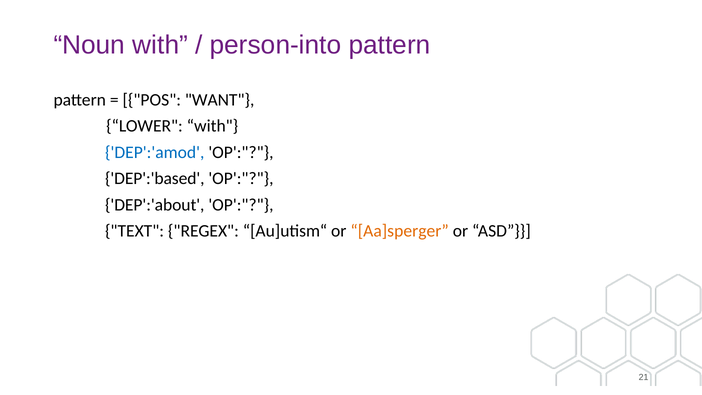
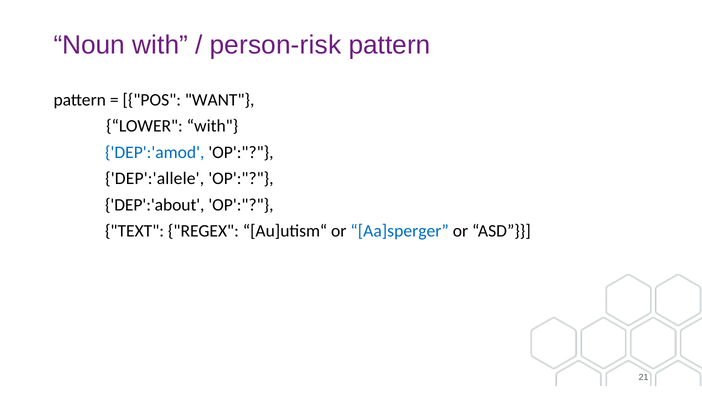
person-into: person-into -> person-risk
DEP':'based: DEP':'based -> DEP':'allele
Aa]sperger colour: orange -> blue
